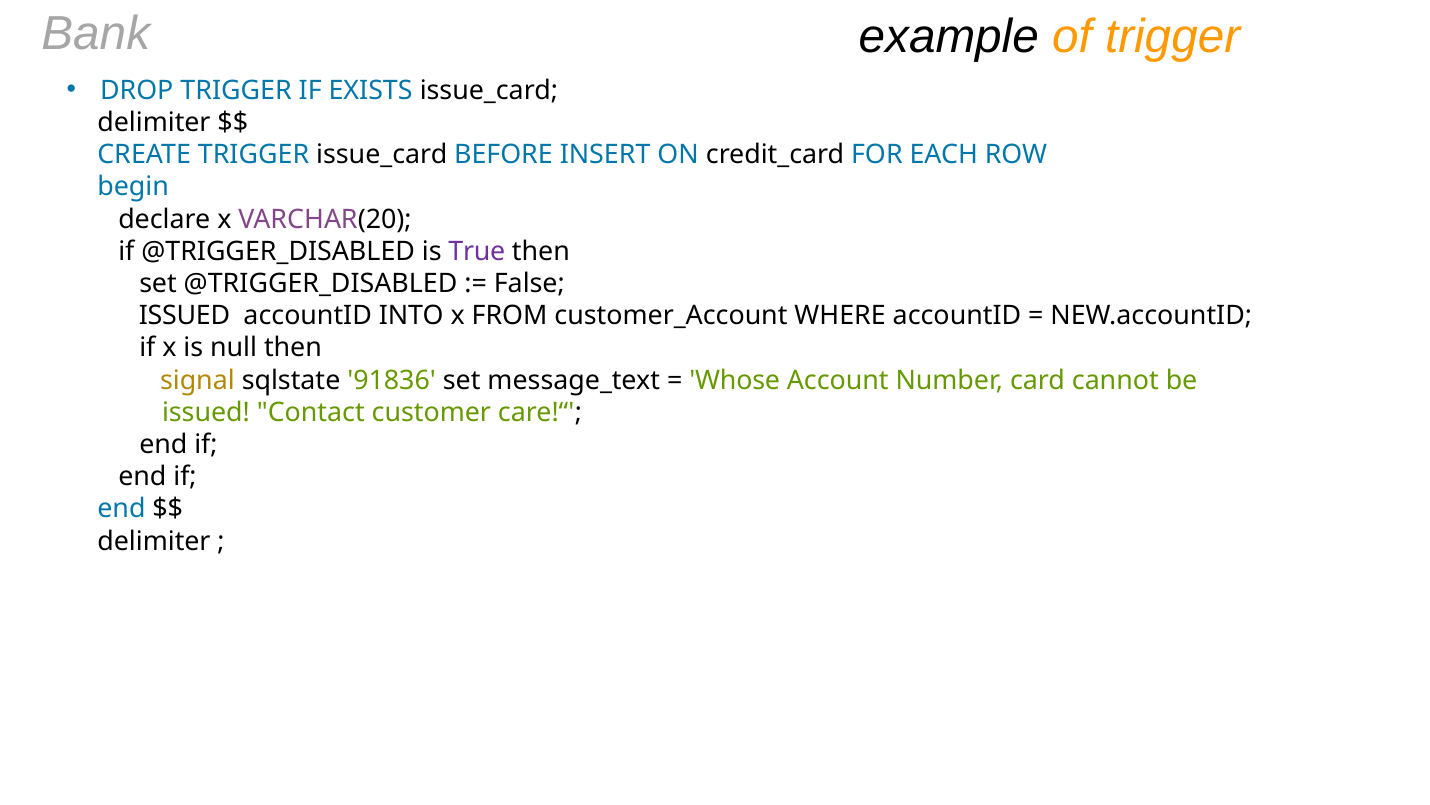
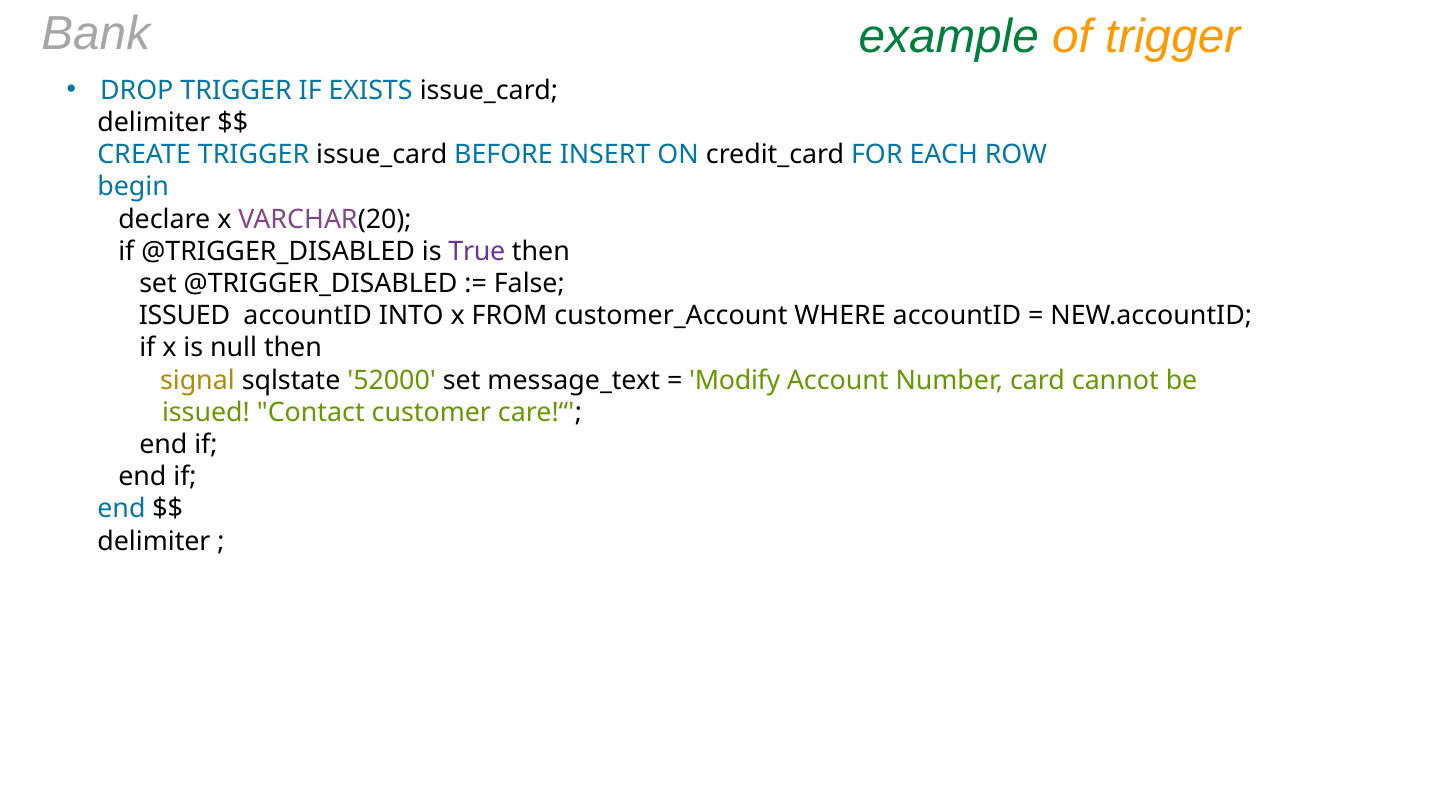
example colour: black -> green
91836: 91836 -> 52000
Whose: Whose -> Modify
